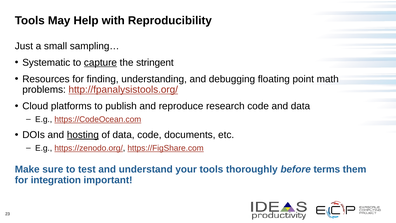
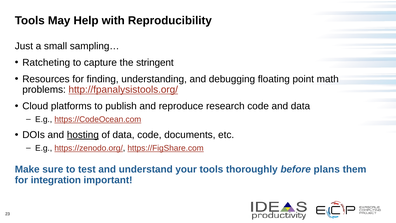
Systematic: Systematic -> Ratcheting
capture underline: present -> none
terms: terms -> plans
